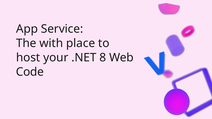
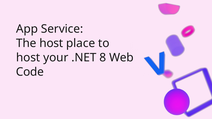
The with: with -> host
